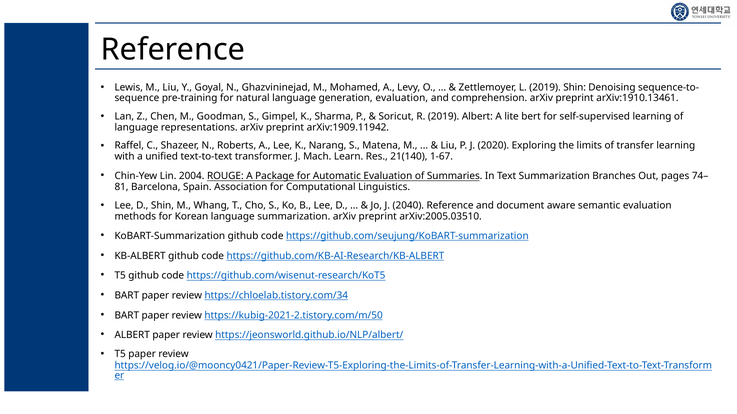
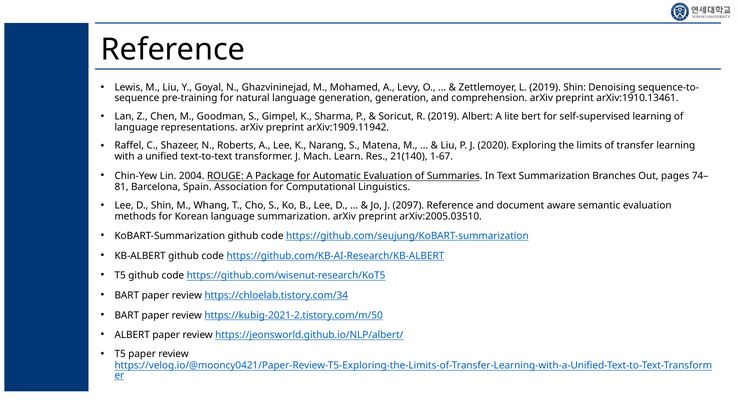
generation evaluation: evaluation -> generation
2040: 2040 -> 2097
